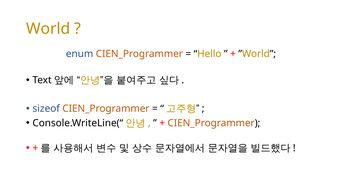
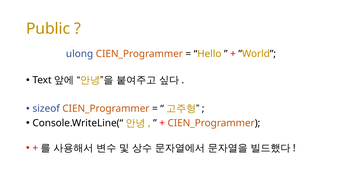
World: World -> Public
enum: enum -> ulong
